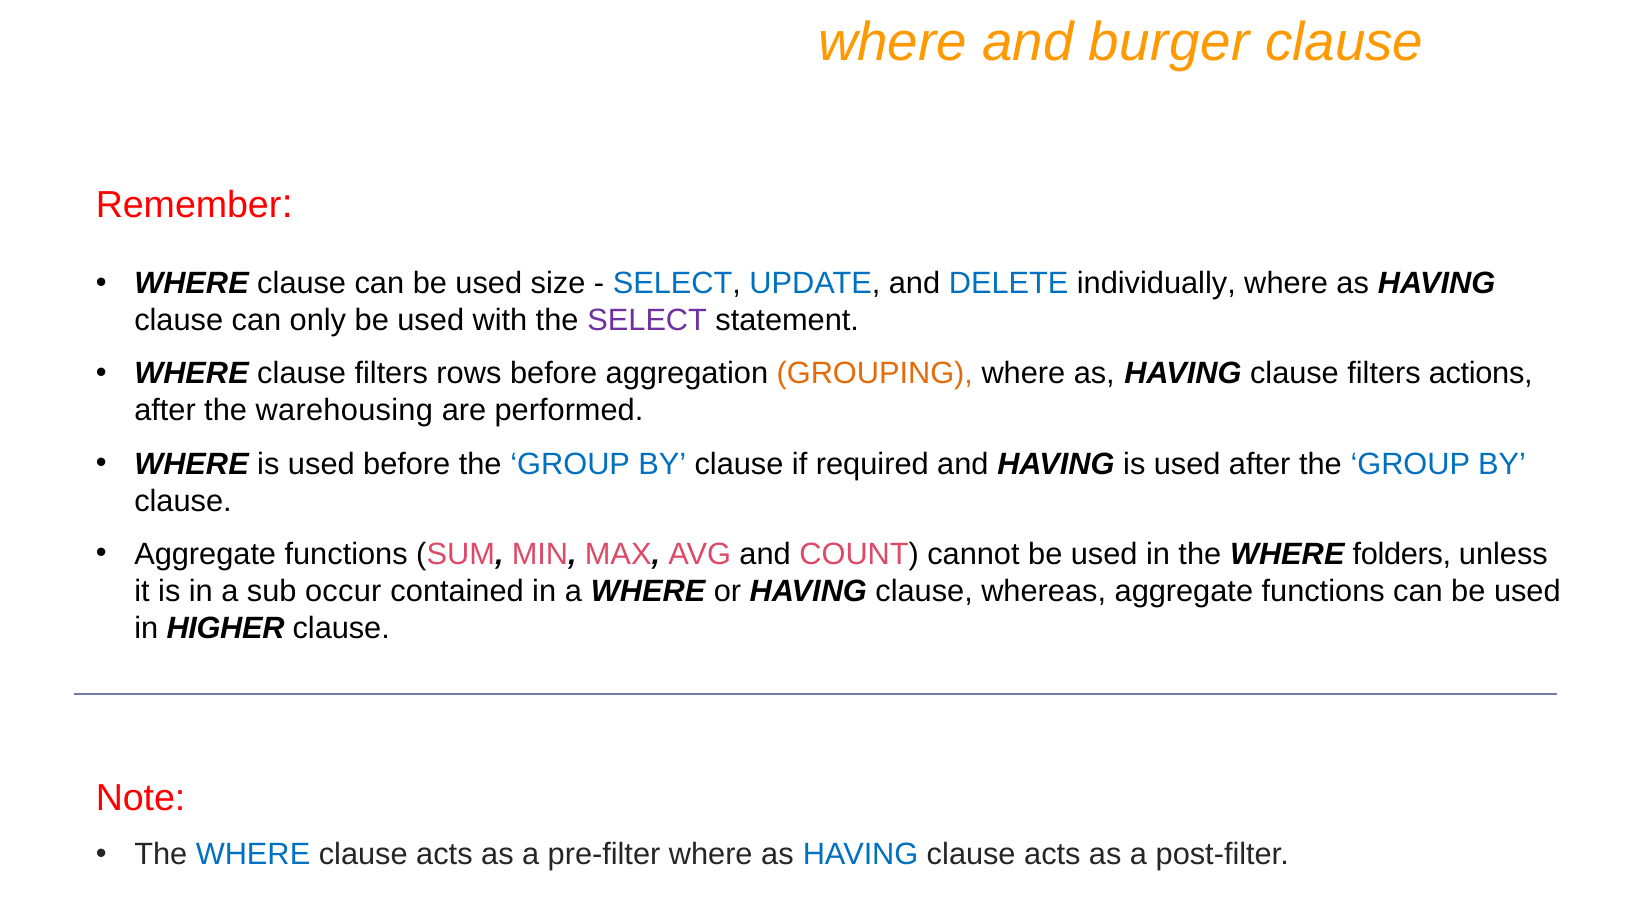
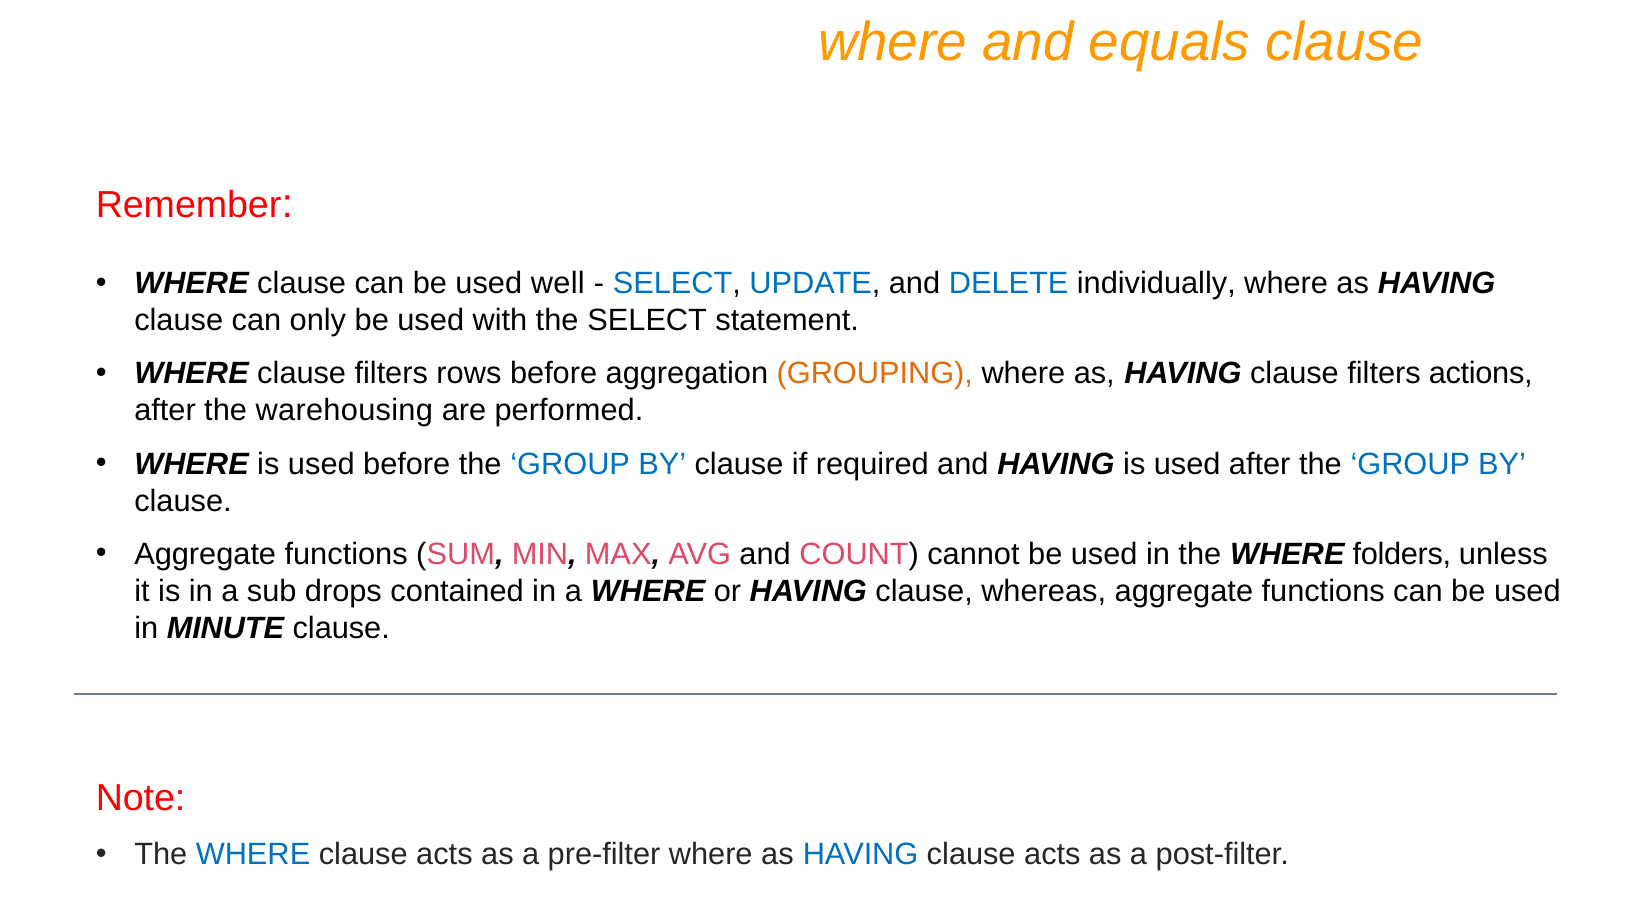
burger: burger -> equals
size: size -> well
SELECT at (647, 320) colour: purple -> black
occur: occur -> drops
HIGHER: HIGHER -> MINUTE
